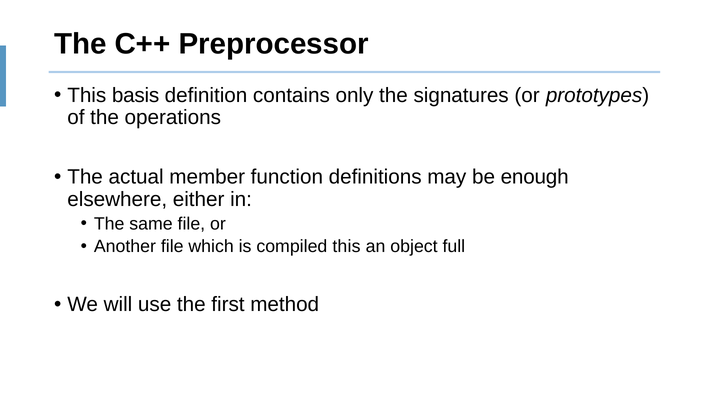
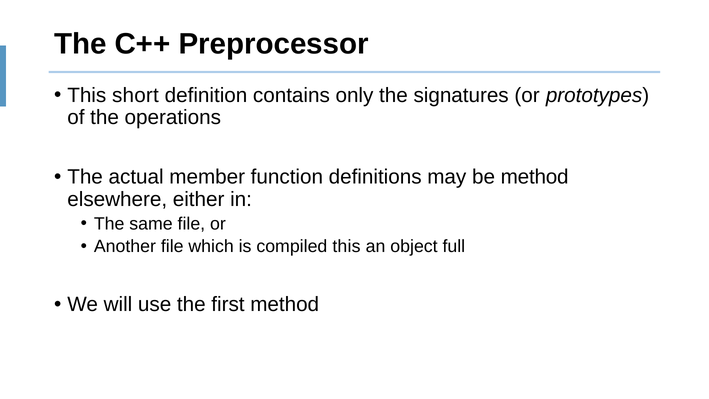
basis: basis -> short
be enough: enough -> method
